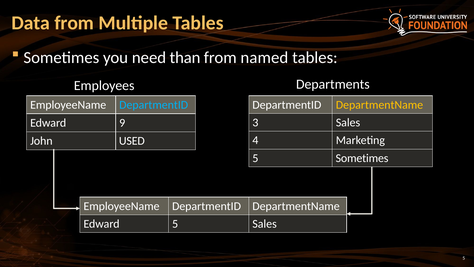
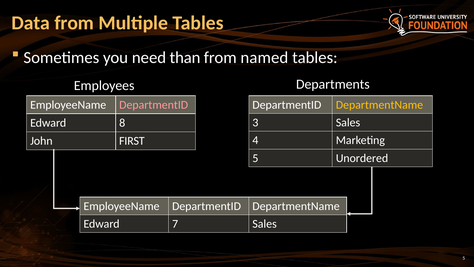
DepartmentID at (154, 105) colour: light blue -> pink
9: 9 -> 8
USED: USED -> FIRST
5 Sometimes: Sometimes -> Unordered
Edward 5: 5 -> 7
